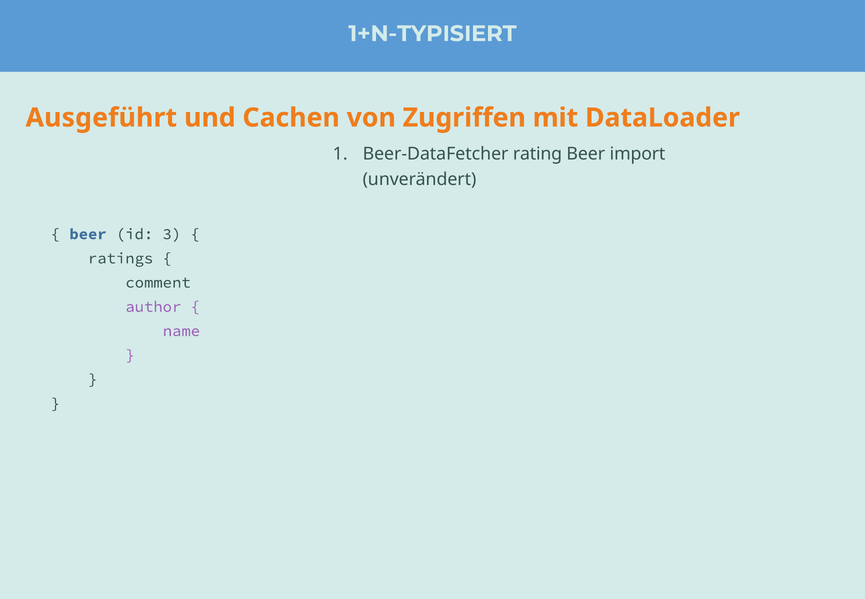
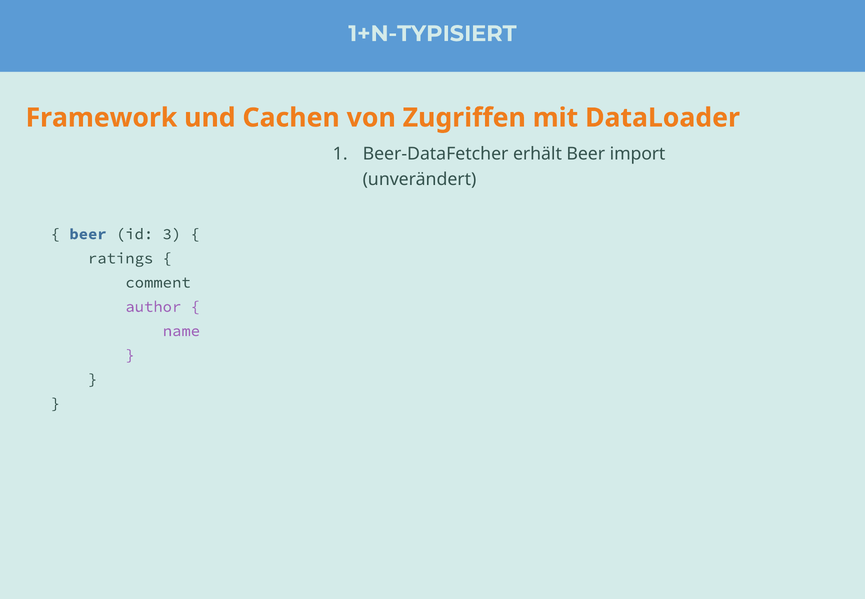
Ausgeführt: Ausgeführt -> Framework
rating: rating -> erhält
